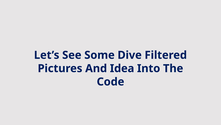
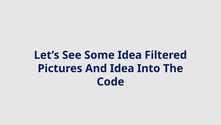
Some Dive: Dive -> Idea
